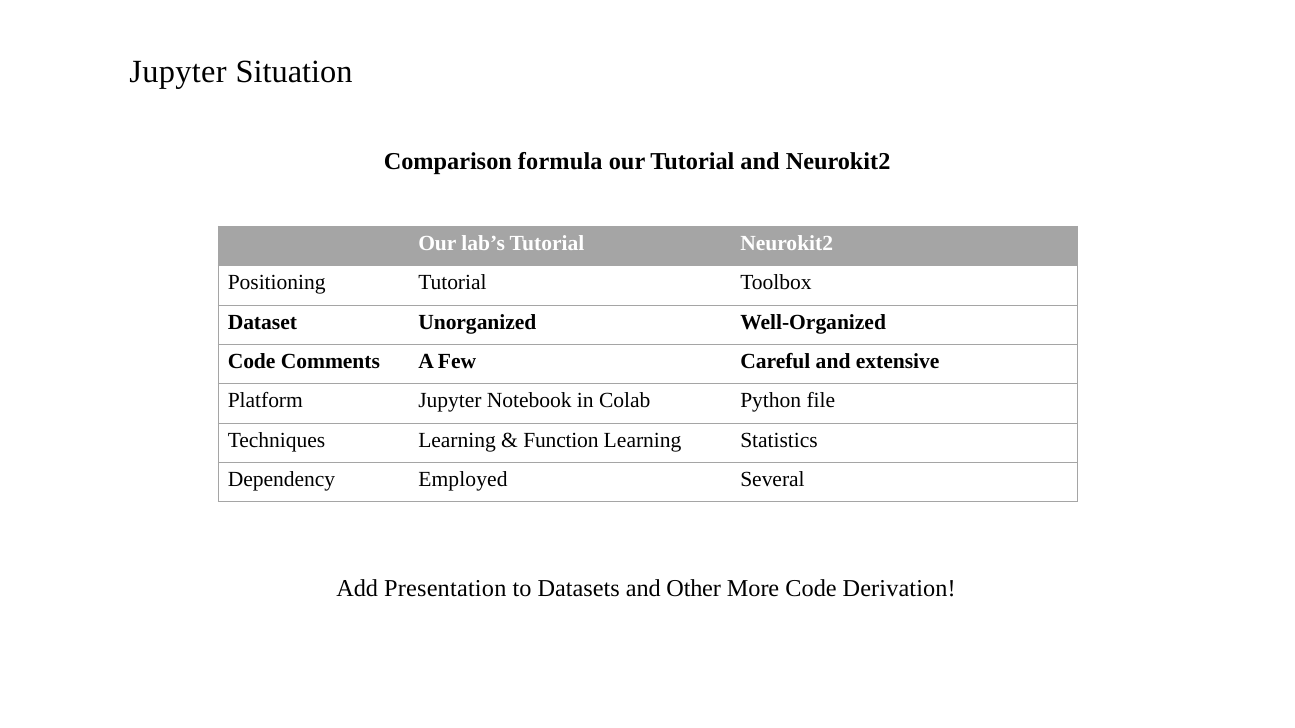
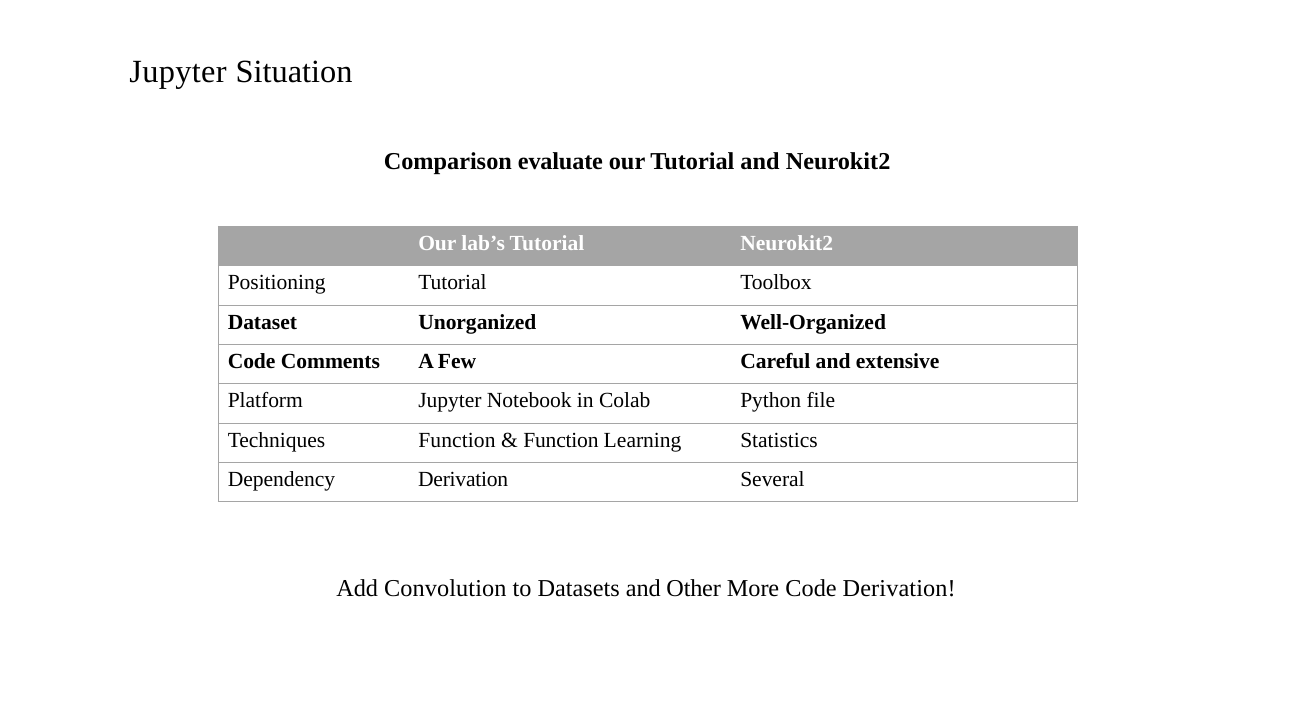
formula: formula -> evaluate
Techniques Learning: Learning -> Function
Dependency Employed: Employed -> Derivation
Presentation: Presentation -> Convolution
